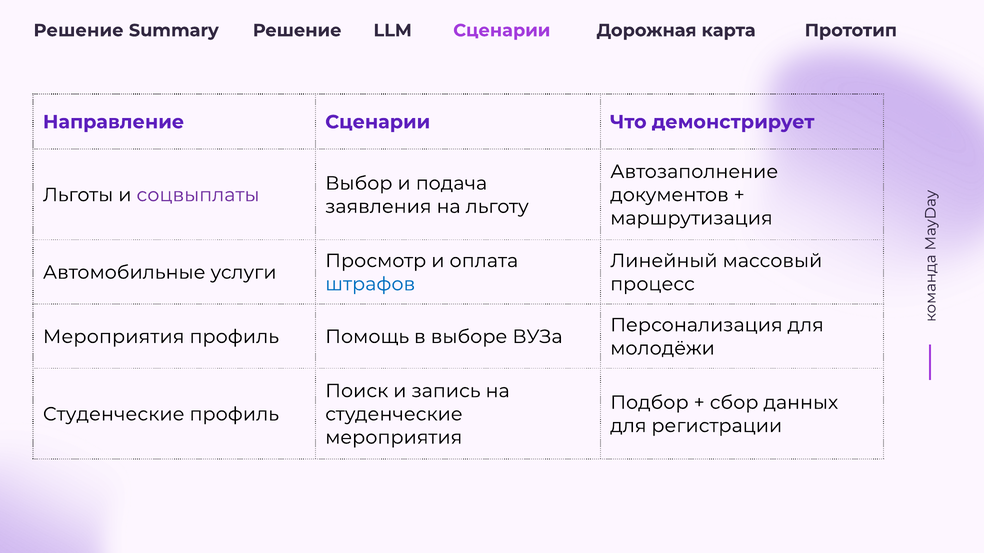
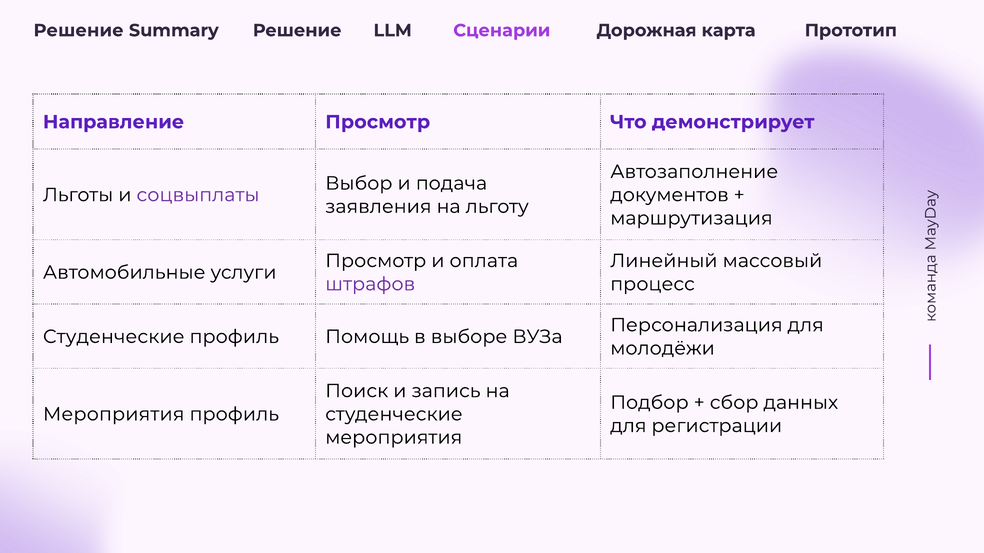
Направление Сценарии: Сценарии -> Просмотр
штрафов colour: blue -> purple
Мероприятия at (114, 337): Мероприятия -> Студенческие
Студенческие at (114, 415): Студенческие -> Мероприятия
